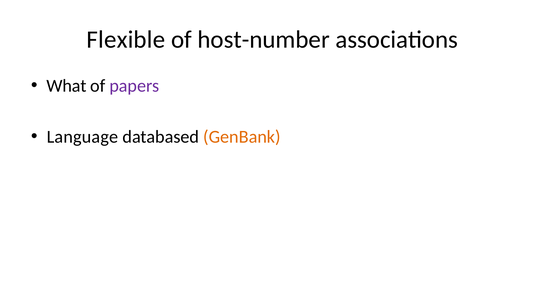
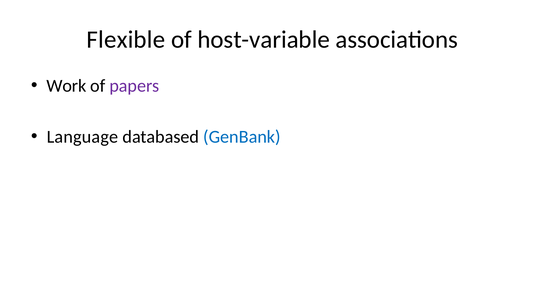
host-number: host-number -> host-variable
What: What -> Work
GenBank colour: orange -> blue
